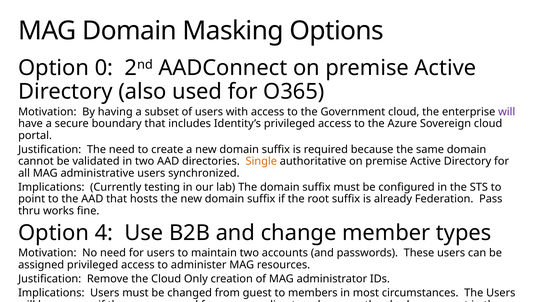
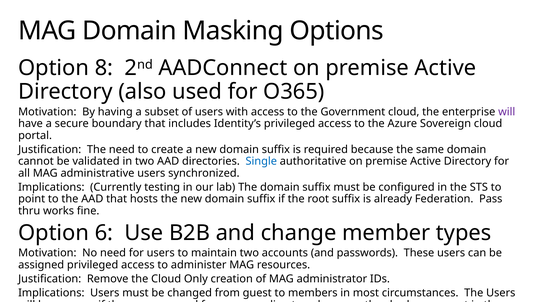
0: 0 -> 8
Single colour: orange -> blue
4: 4 -> 6
